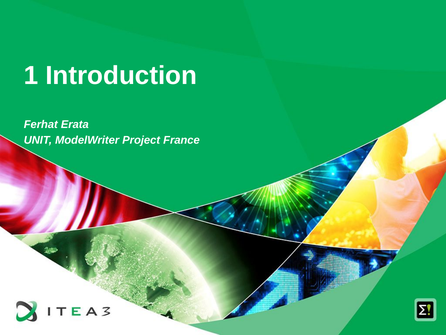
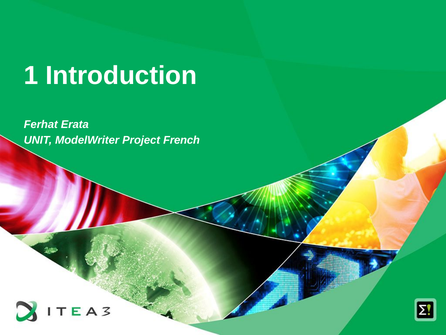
France: France -> French
